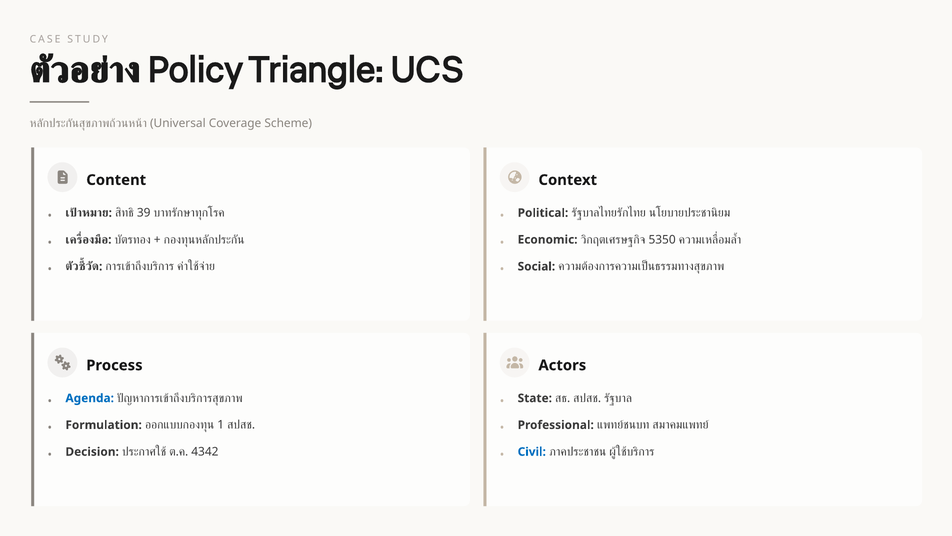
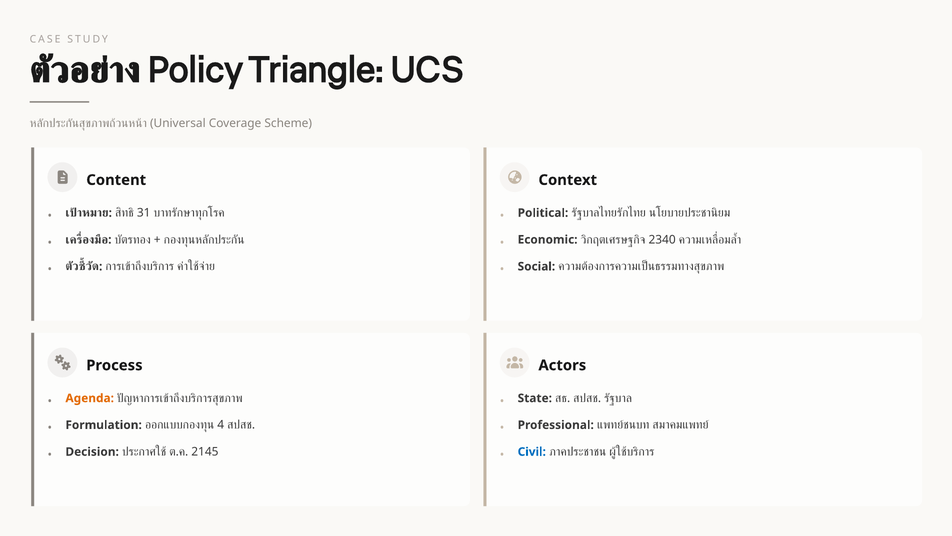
39: 39 -> 31
5350: 5350 -> 2340
Agenda colour: blue -> orange
1: 1 -> 4
4342: 4342 -> 2145
